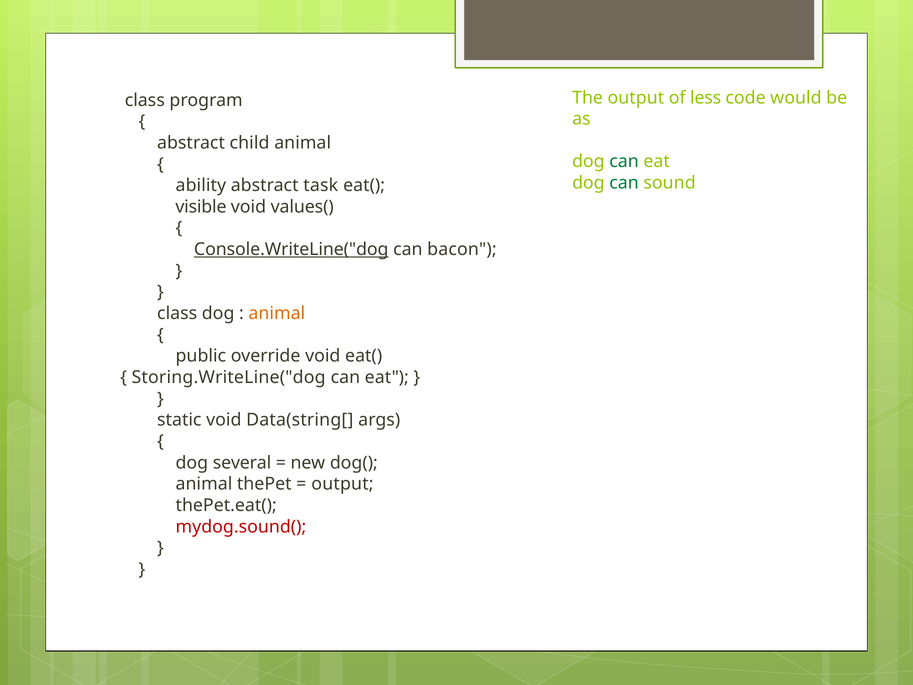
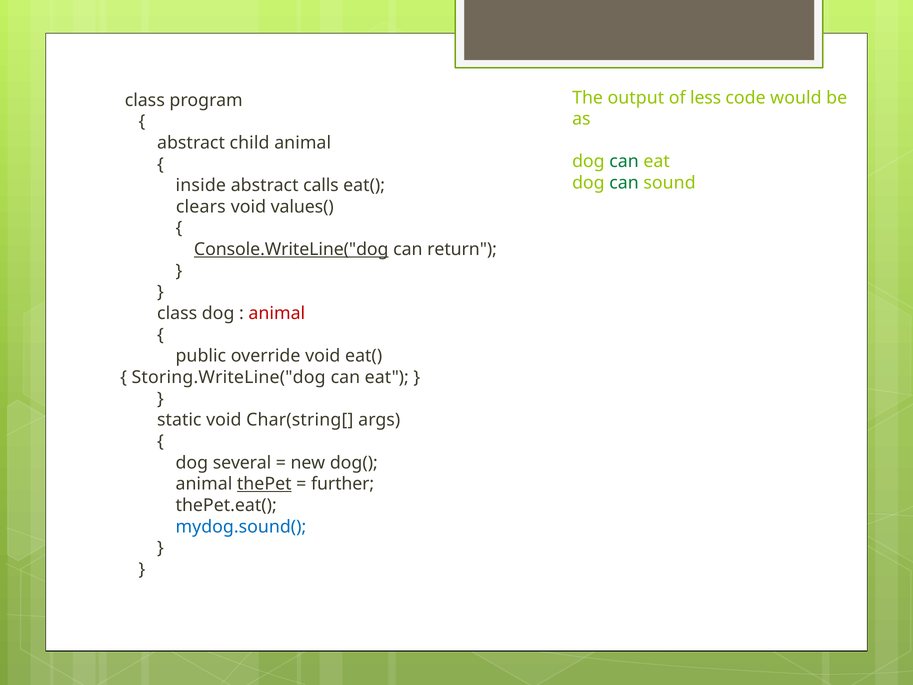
ability: ability -> inside
task: task -> calls
visible: visible -> clears
bacon: bacon -> return
animal at (277, 313) colour: orange -> red
Data(string[: Data(string[ -> Char(string[
thePet underline: none -> present
output at (342, 484): output -> further
mydog.sound( colour: red -> blue
